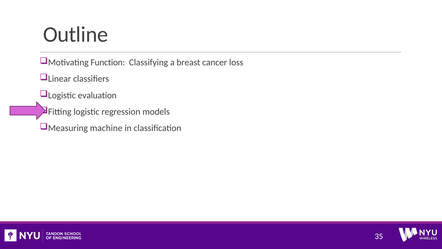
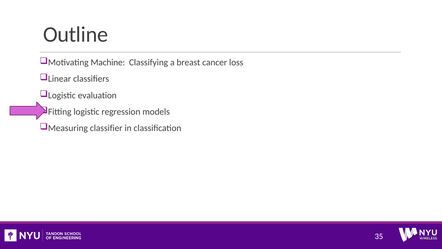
Function: Function -> Machine
machine: machine -> classifier
